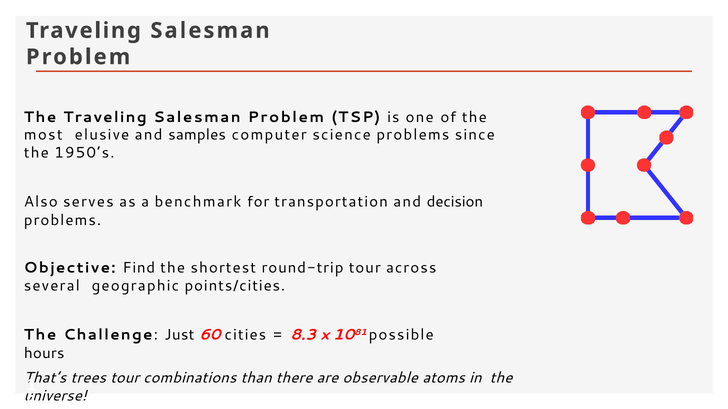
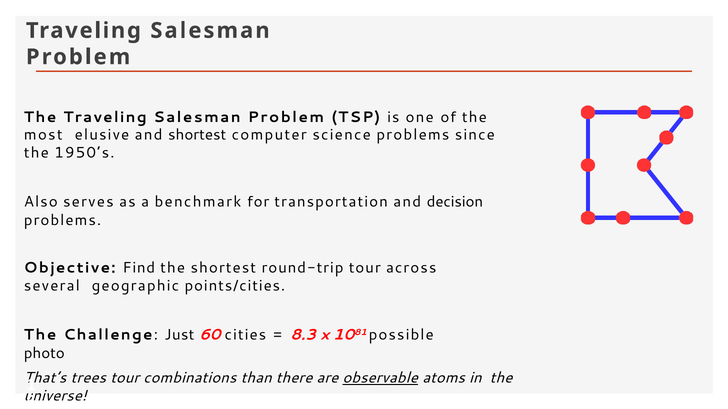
and samples: samples -> shortest
hours: hours -> photo
observable underline: none -> present
